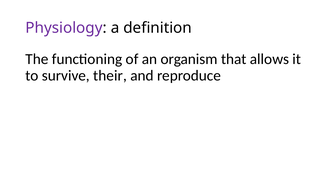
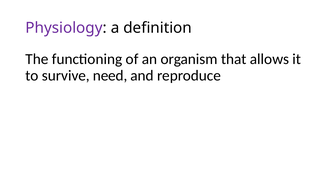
their: their -> need
